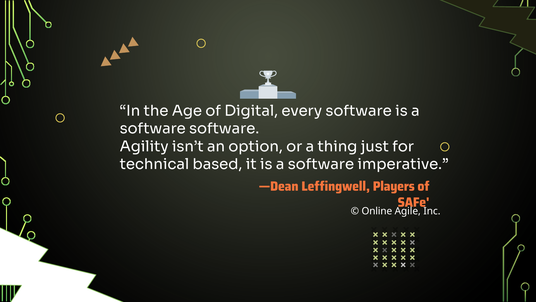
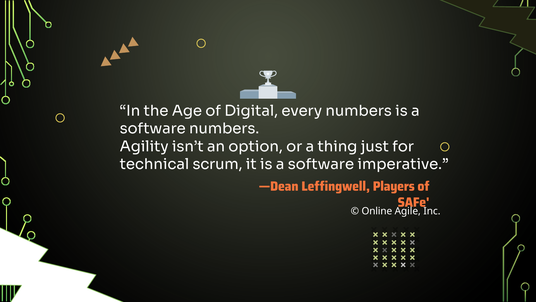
every software: software -> numbers
software software: software -> numbers
based: based -> scrum
